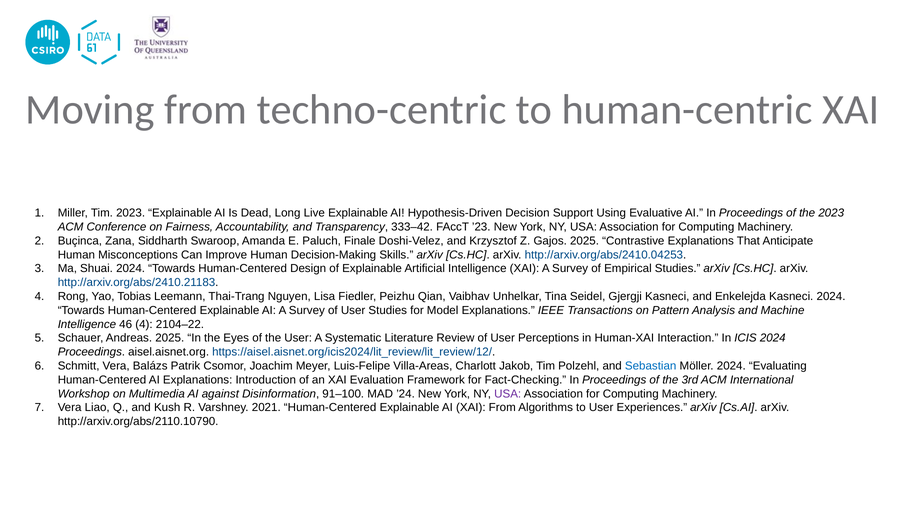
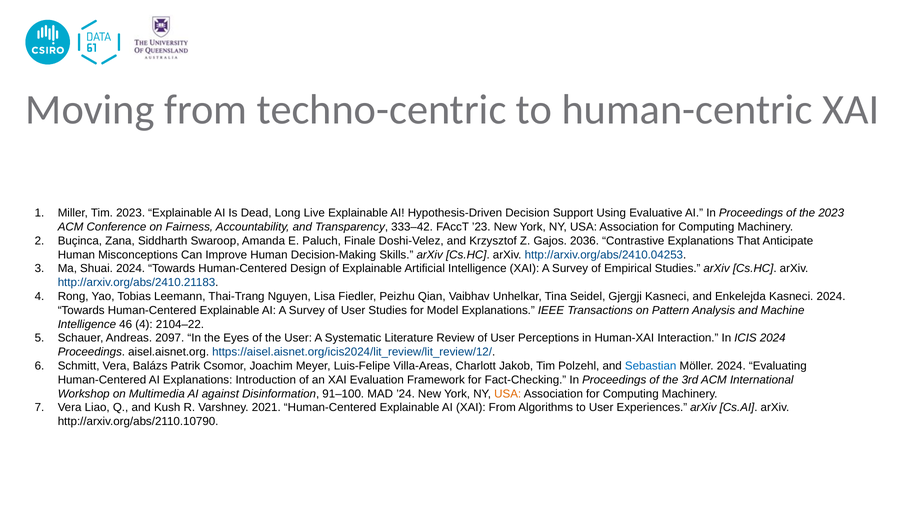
Gajos 2025: 2025 -> 2036
Andreas 2025: 2025 -> 2097
USA at (508, 394) colour: purple -> orange
